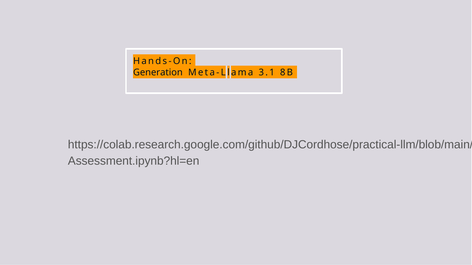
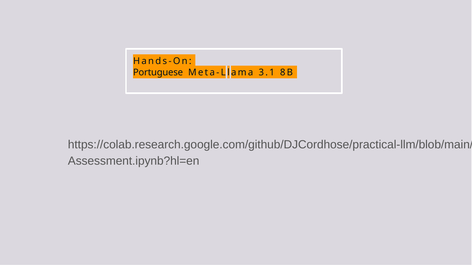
Generation: Generation -> Portuguese
